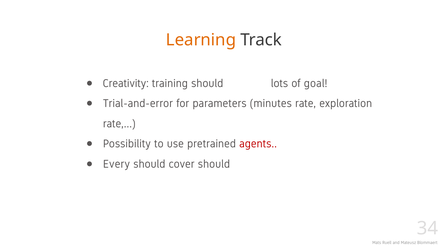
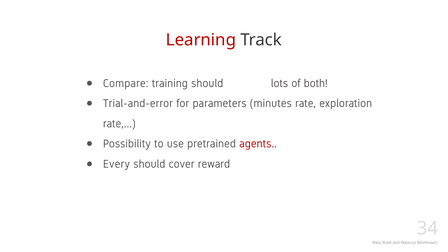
Learning colour: orange -> red
Creativity: Creativity -> Compare
goal: goal -> both
cover should: should -> reward
